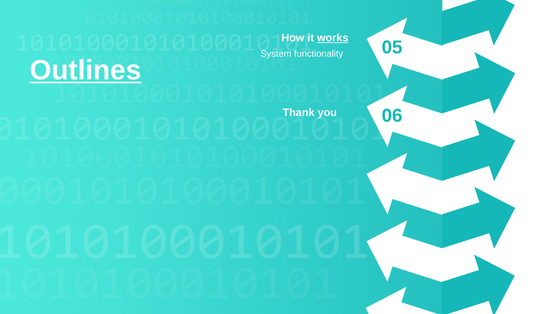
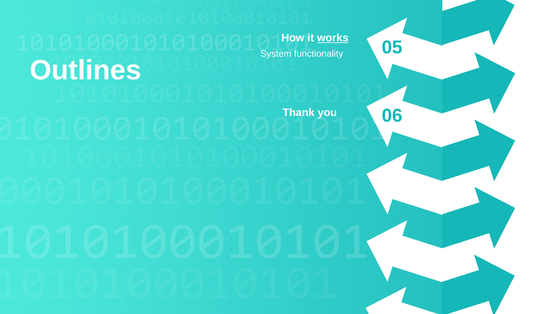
Outlines underline: present -> none
